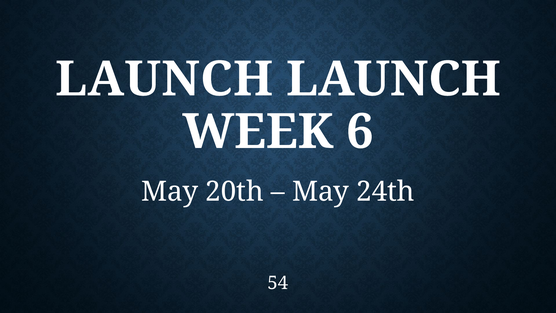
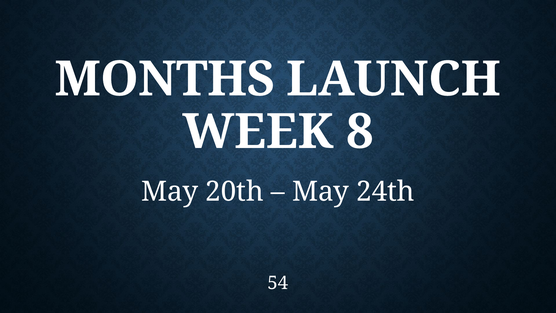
LAUNCH at (164, 79): LAUNCH -> MONTHS
6: 6 -> 8
